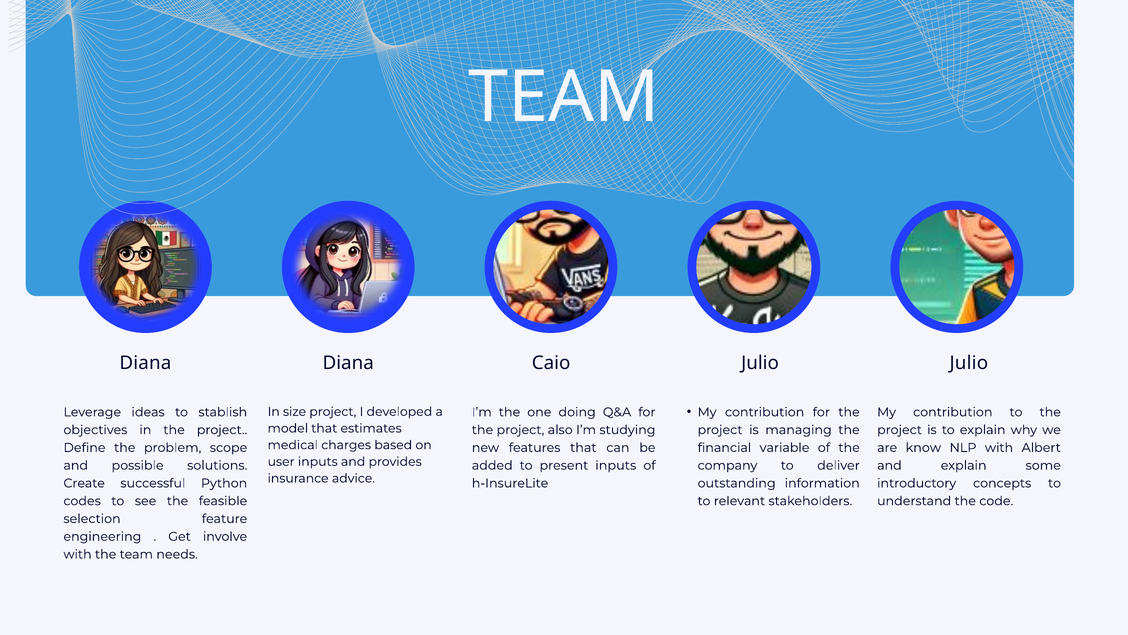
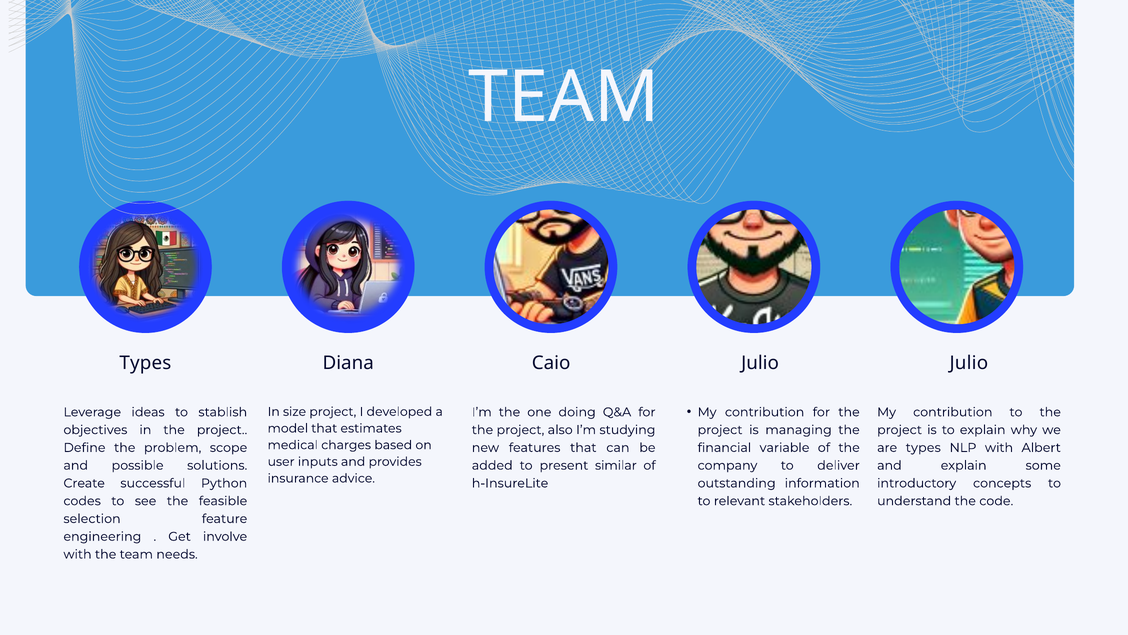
Diana at (145, 363): Diana -> Types
are know: know -> types
present inputs: inputs -> similar
